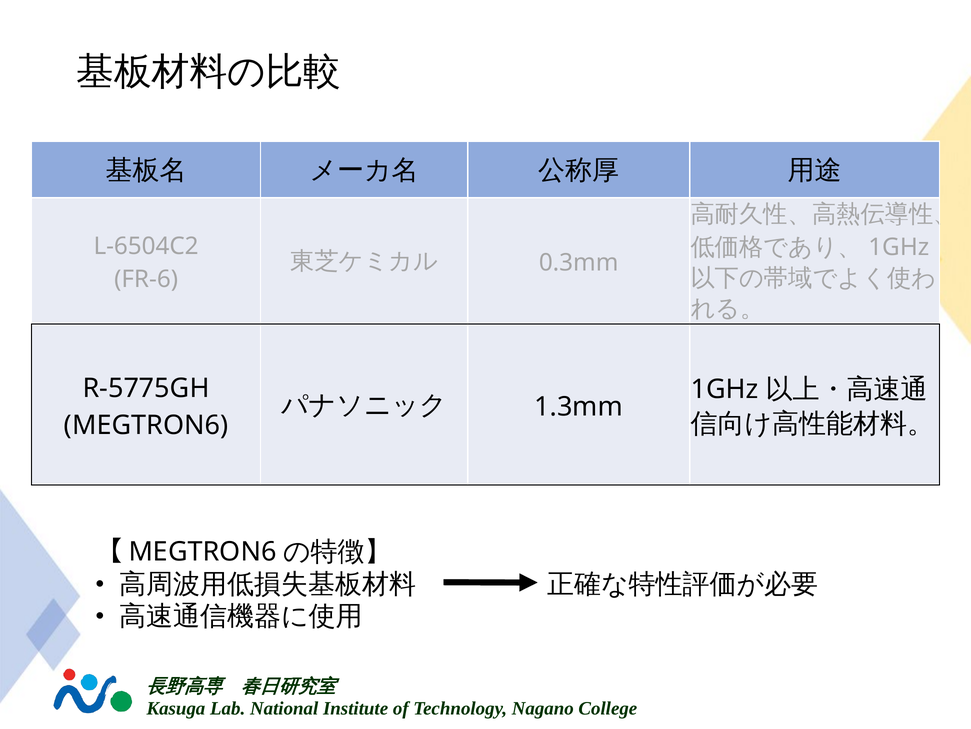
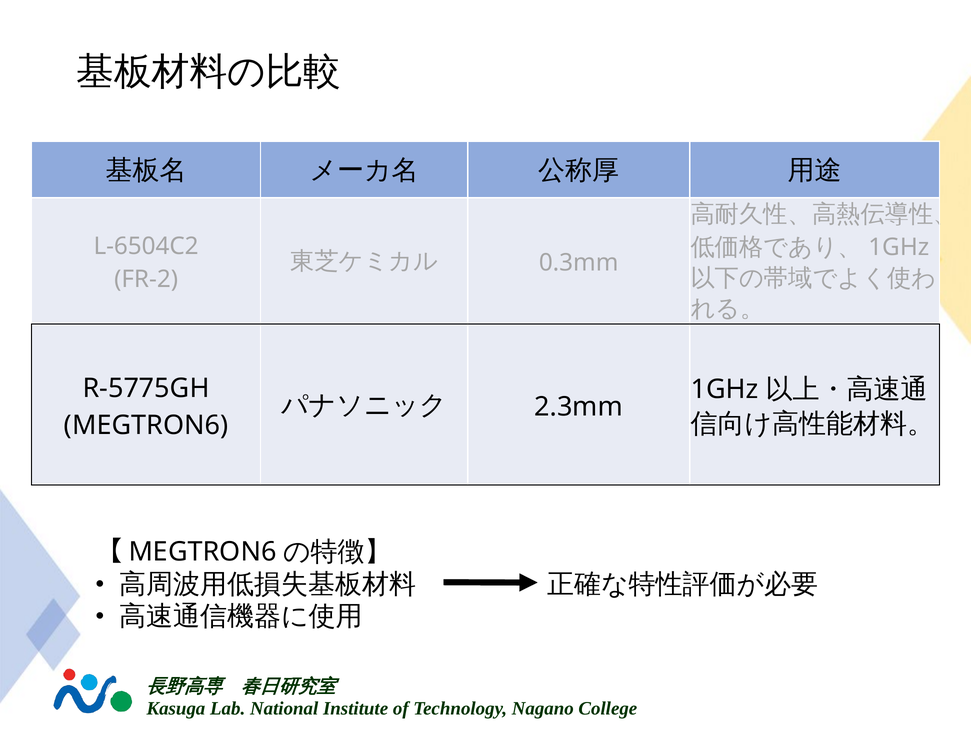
FR-6: FR-6 -> FR-2
1.3mm: 1.3mm -> 2.3mm
